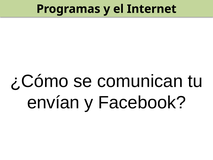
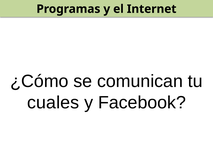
envían: envían -> cuales
